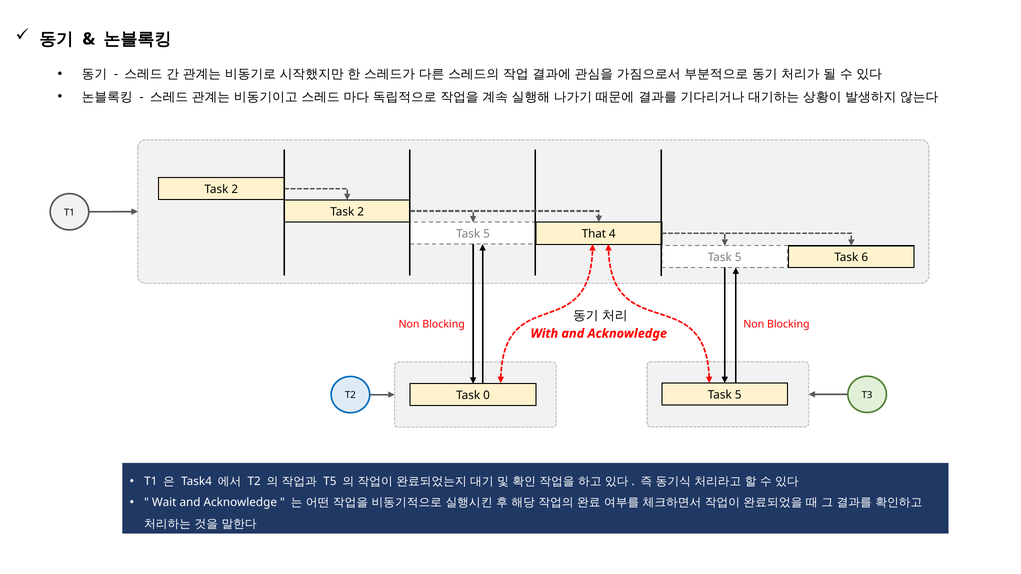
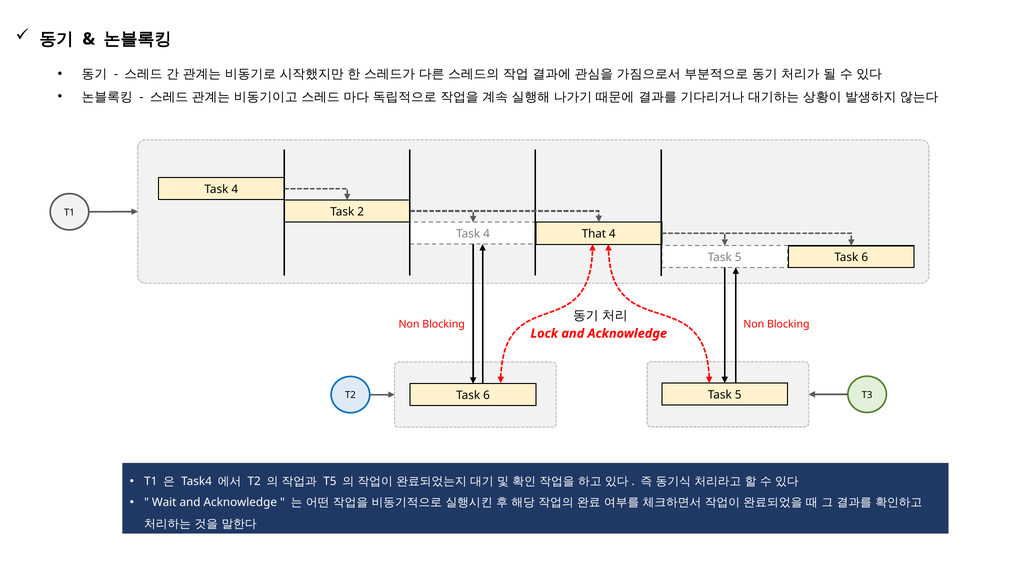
2 at (235, 190): 2 -> 4
5 at (487, 234): 5 -> 4
With: With -> Lock
0 at (487, 396): 0 -> 6
